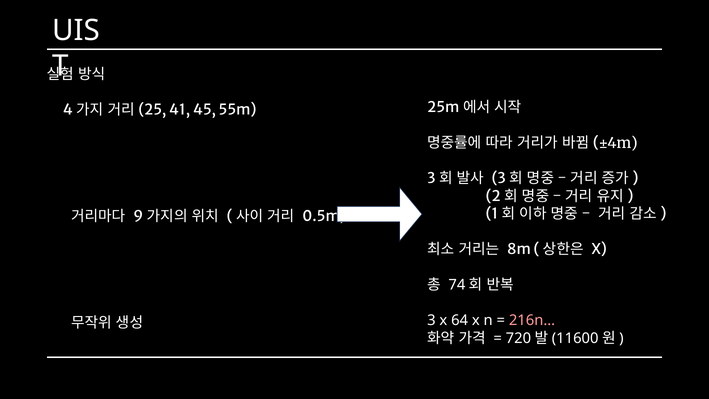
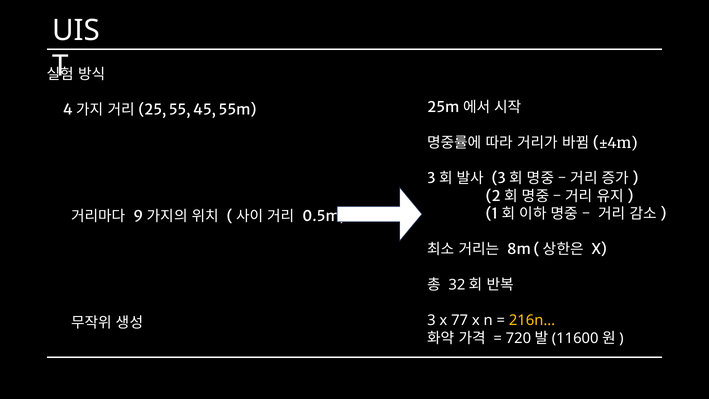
41: 41 -> 55
74: 74 -> 32
64: 64 -> 77
216n… colour: pink -> yellow
